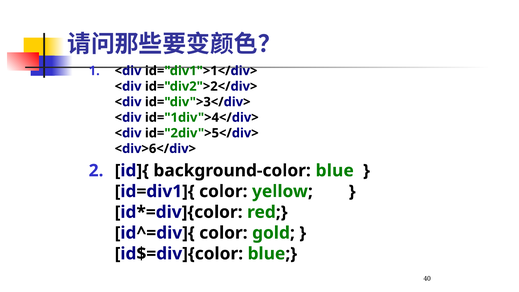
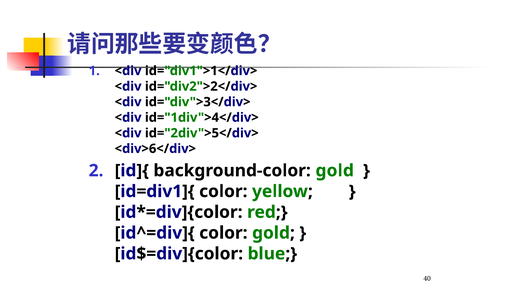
background-color blue: blue -> gold
